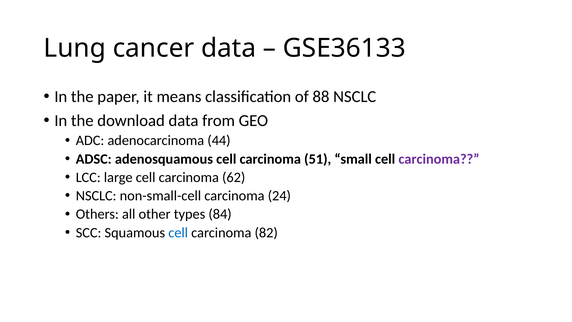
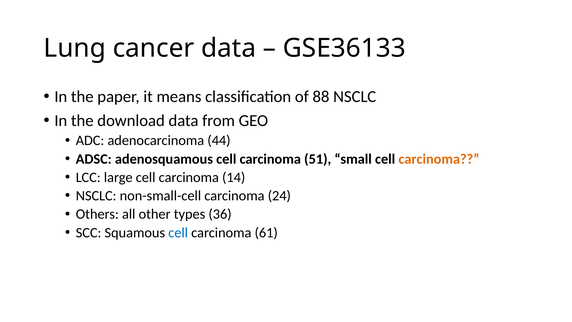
carcinoma at (439, 159) colour: purple -> orange
62: 62 -> 14
84: 84 -> 36
82: 82 -> 61
